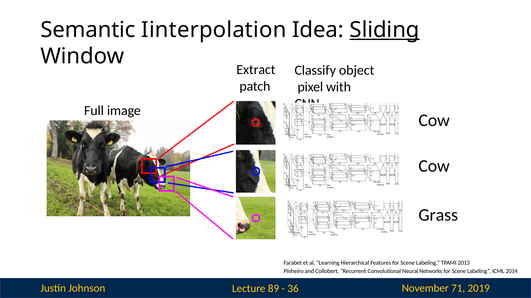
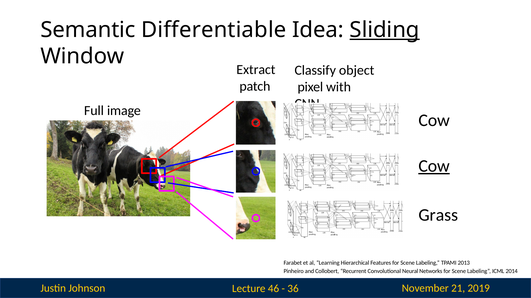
Iinterpolation: Iinterpolation -> Differentiable
Cow at (434, 166) underline: none -> present
89: 89 -> 46
71: 71 -> 21
